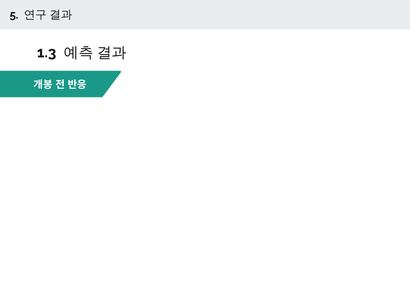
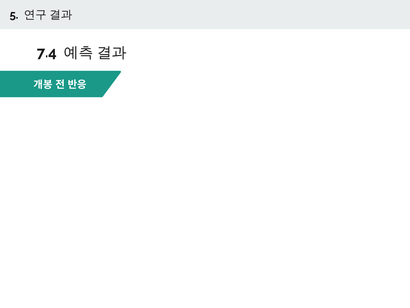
1.3: 1.3 -> 7.4
